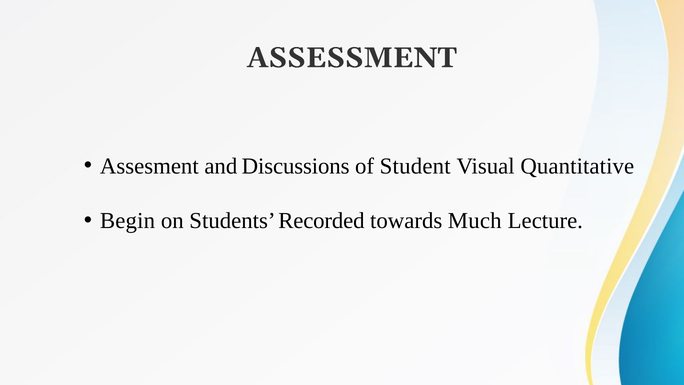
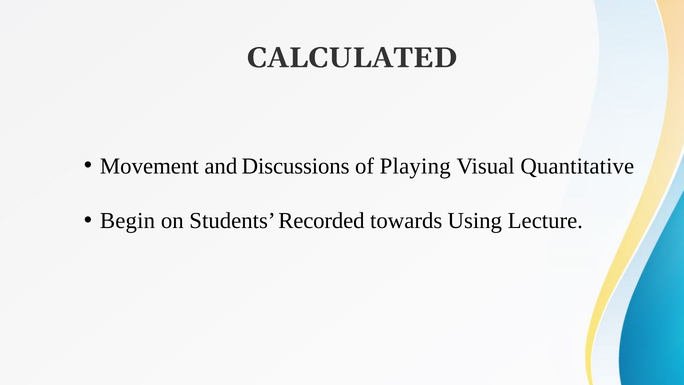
ASSESSMENT: ASSESSMENT -> CALCULATED
Assesment: Assesment -> Movement
Student: Student -> Playing
Much: Much -> Using
